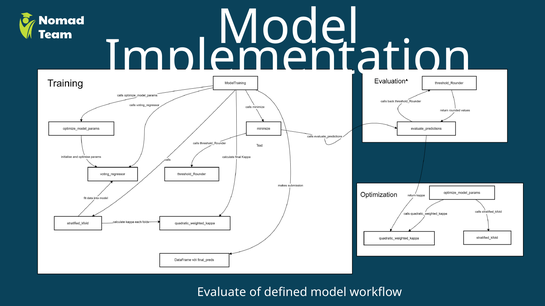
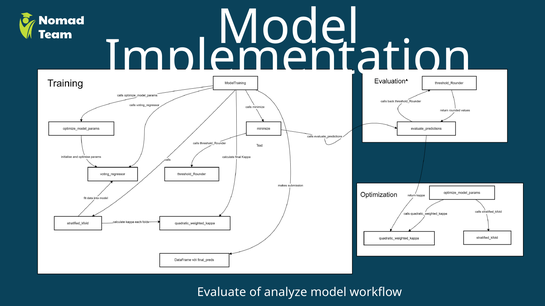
defined: defined -> analyze
